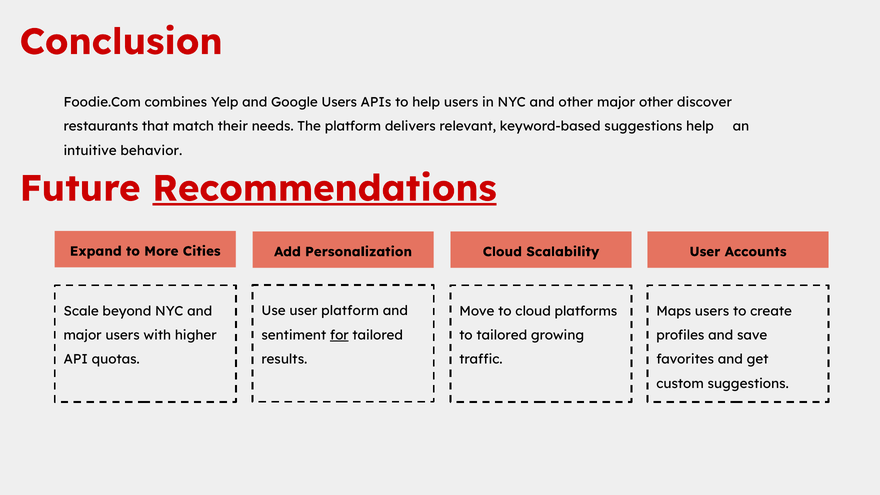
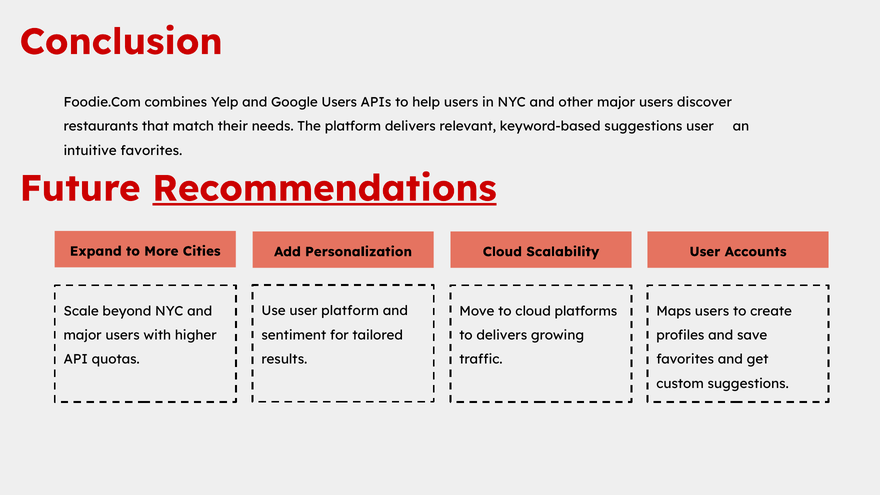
other major other: other -> users
suggestions help: help -> user
intuitive behavior: behavior -> favorites
for underline: present -> none
to tailored: tailored -> delivers
